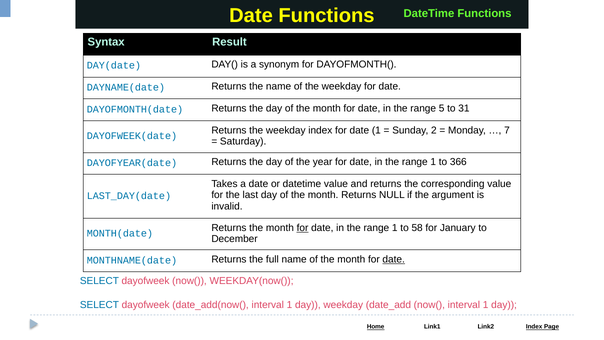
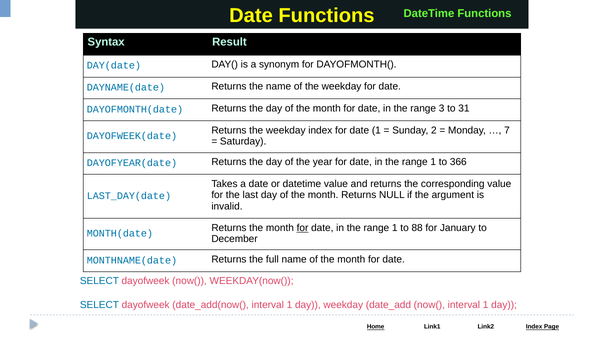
5: 5 -> 3
58: 58 -> 88
date at (394, 259) underline: present -> none
